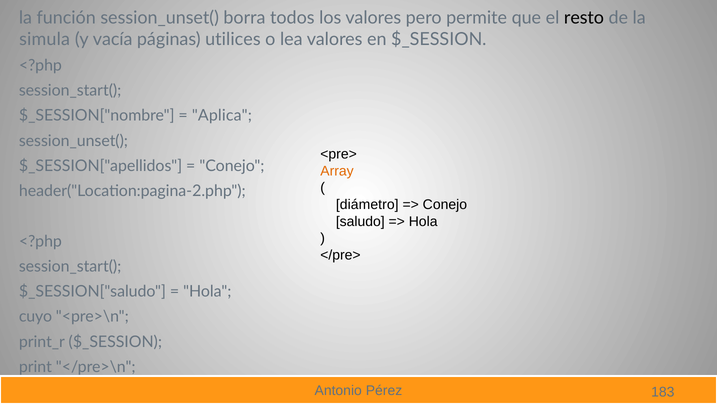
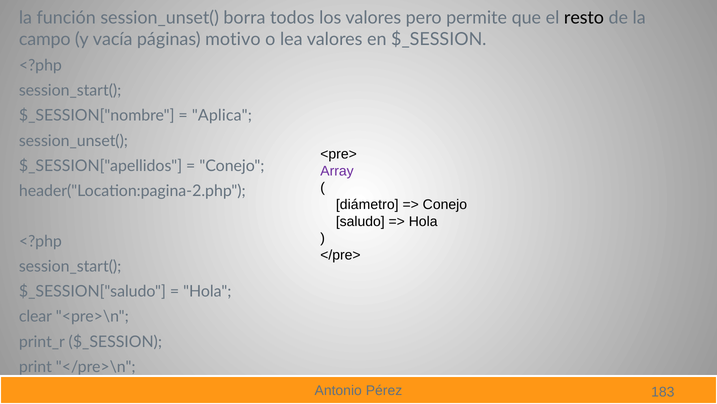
simula: simula -> campo
utilices: utilices -> motivo
Array colour: orange -> purple
cuyo: cuyo -> clear
